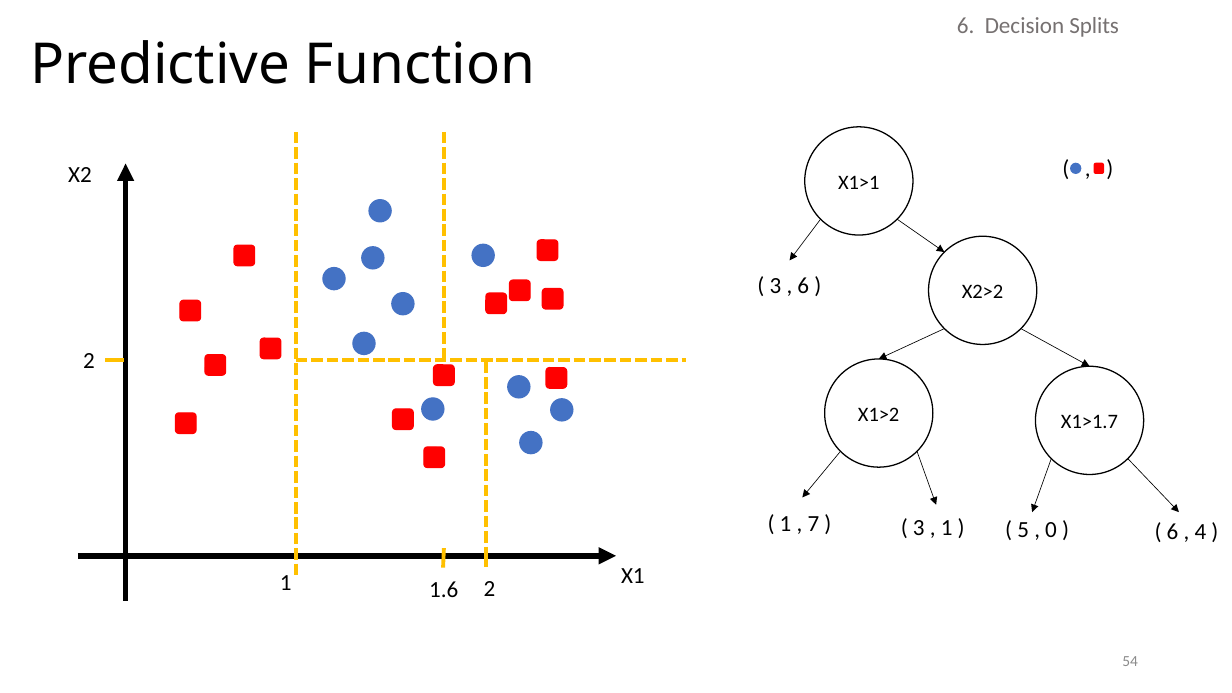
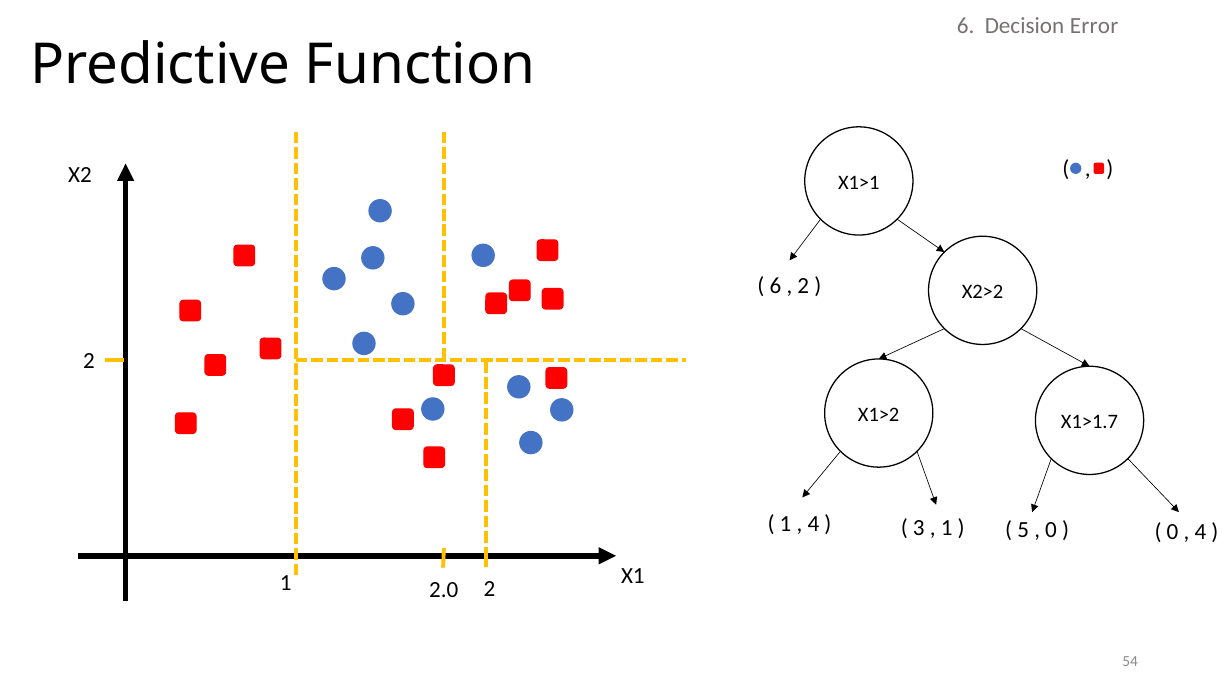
Splits: Splits -> Error
3 at (775, 286): 3 -> 6
6 at (803, 286): 6 -> 2
7 at (813, 524): 7 -> 4
6 at (1173, 532): 6 -> 0
1.6: 1.6 -> 2.0
